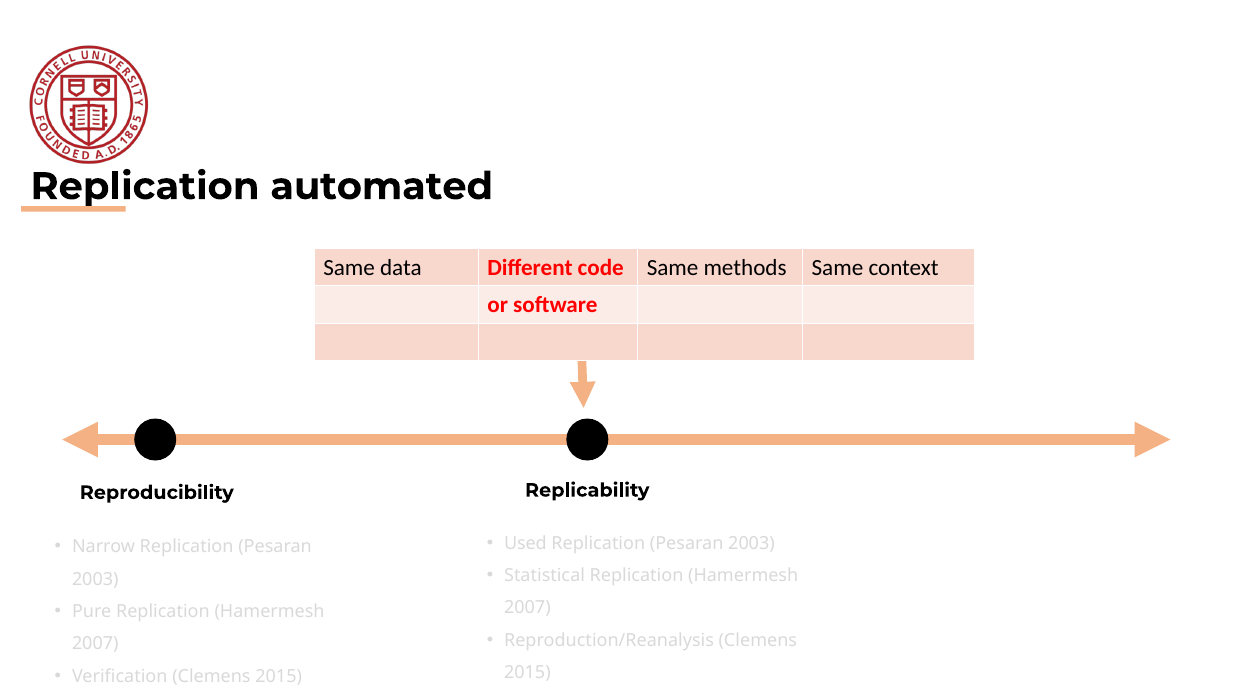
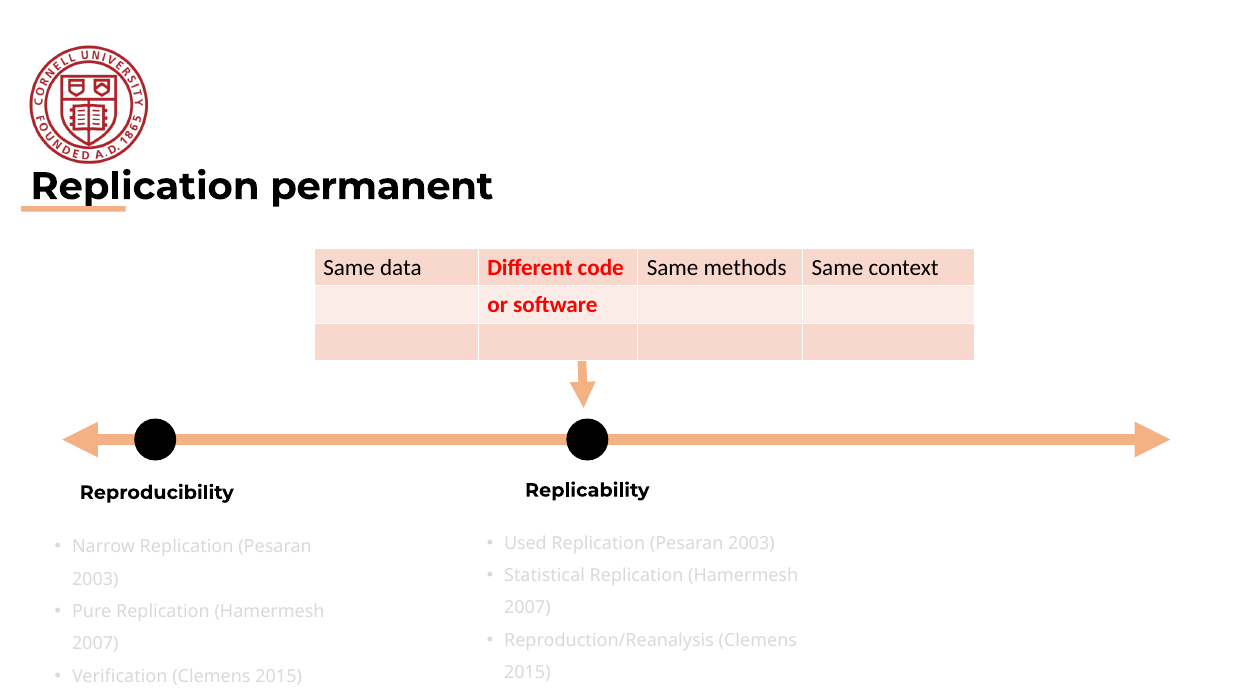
automated: automated -> permanent
